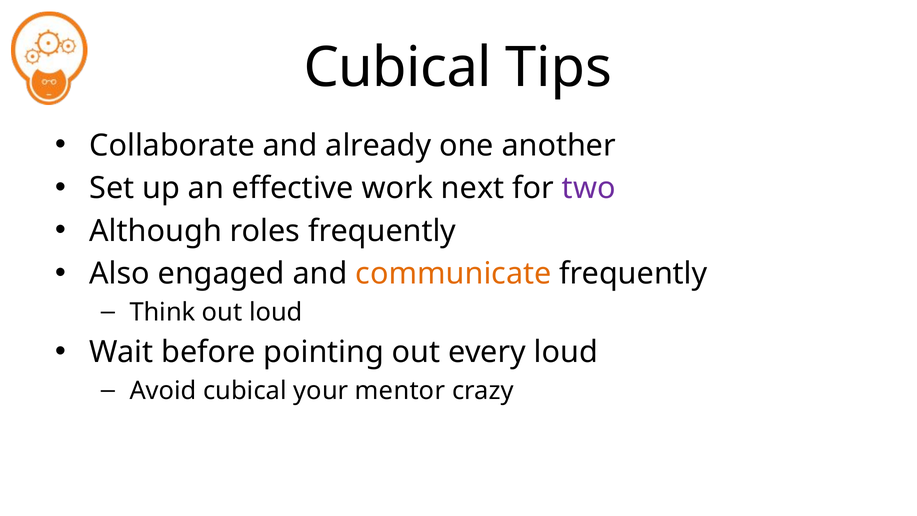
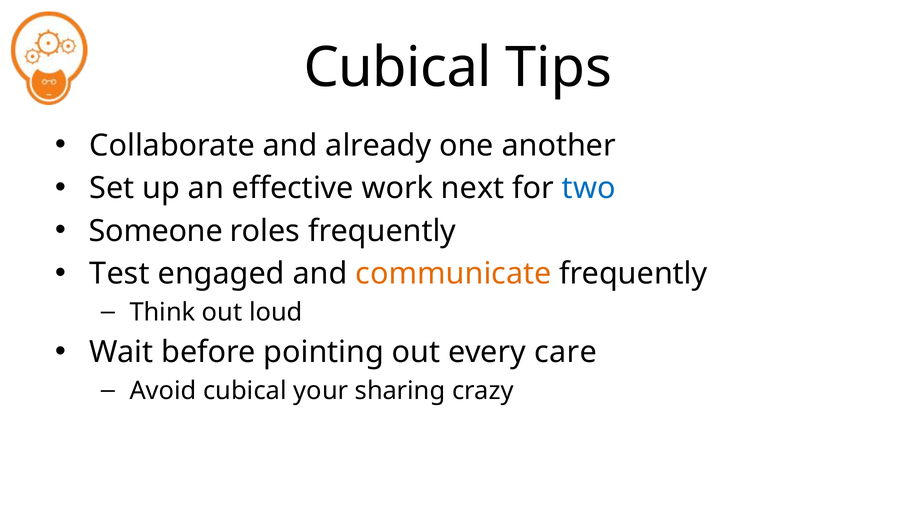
two colour: purple -> blue
Although: Although -> Someone
Also: Also -> Test
every loud: loud -> care
mentor: mentor -> sharing
